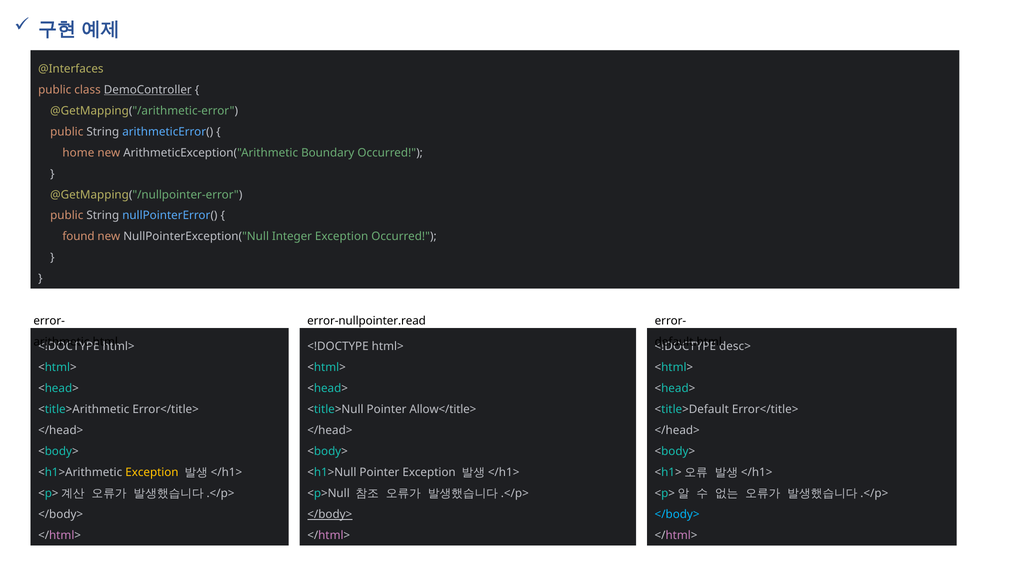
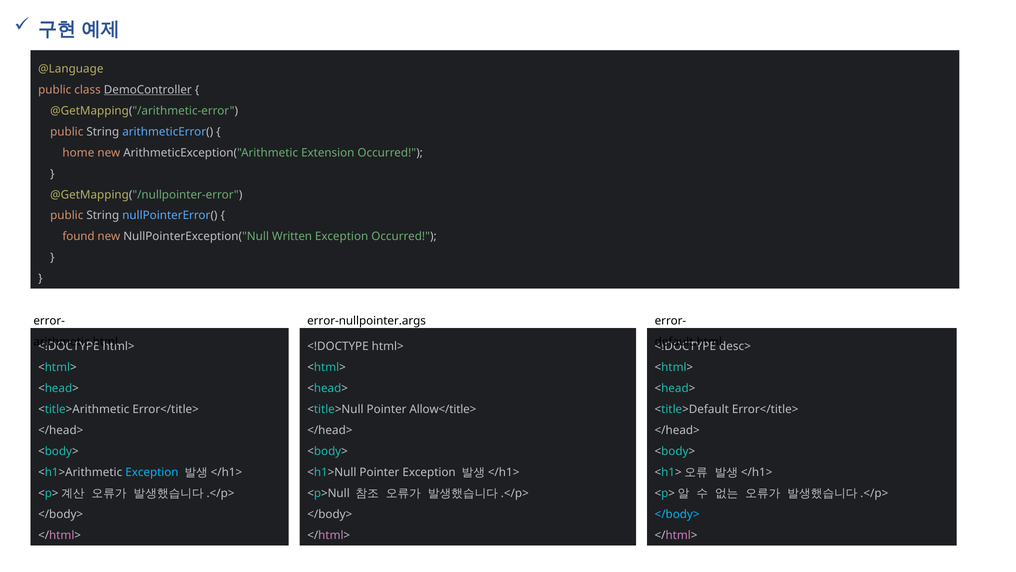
@Interfaces: @Interfaces -> @Language
Boundary: Boundary -> Extension
Integer: Integer -> Written
error-nullpointer.read: error-nullpointer.read -> error-nullpointer.args
Exception at (152, 472) colour: yellow -> light blue
</body> at (330, 514) underline: present -> none
